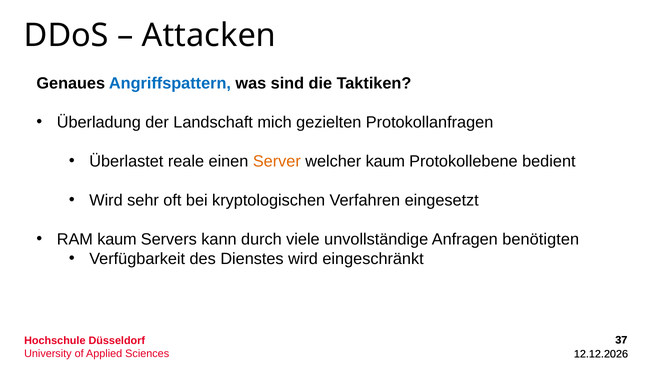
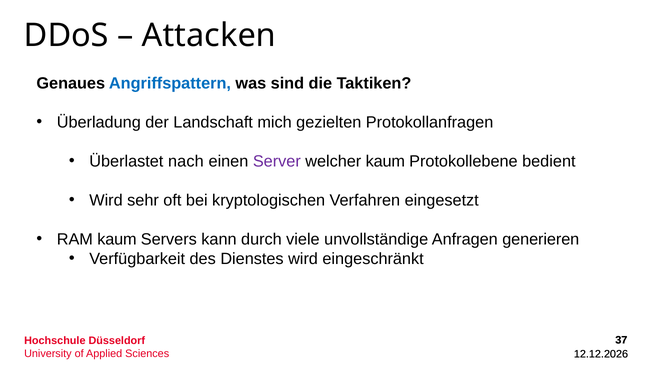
reale: reale -> nach
Server colour: orange -> purple
benötigten: benötigten -> generieren
